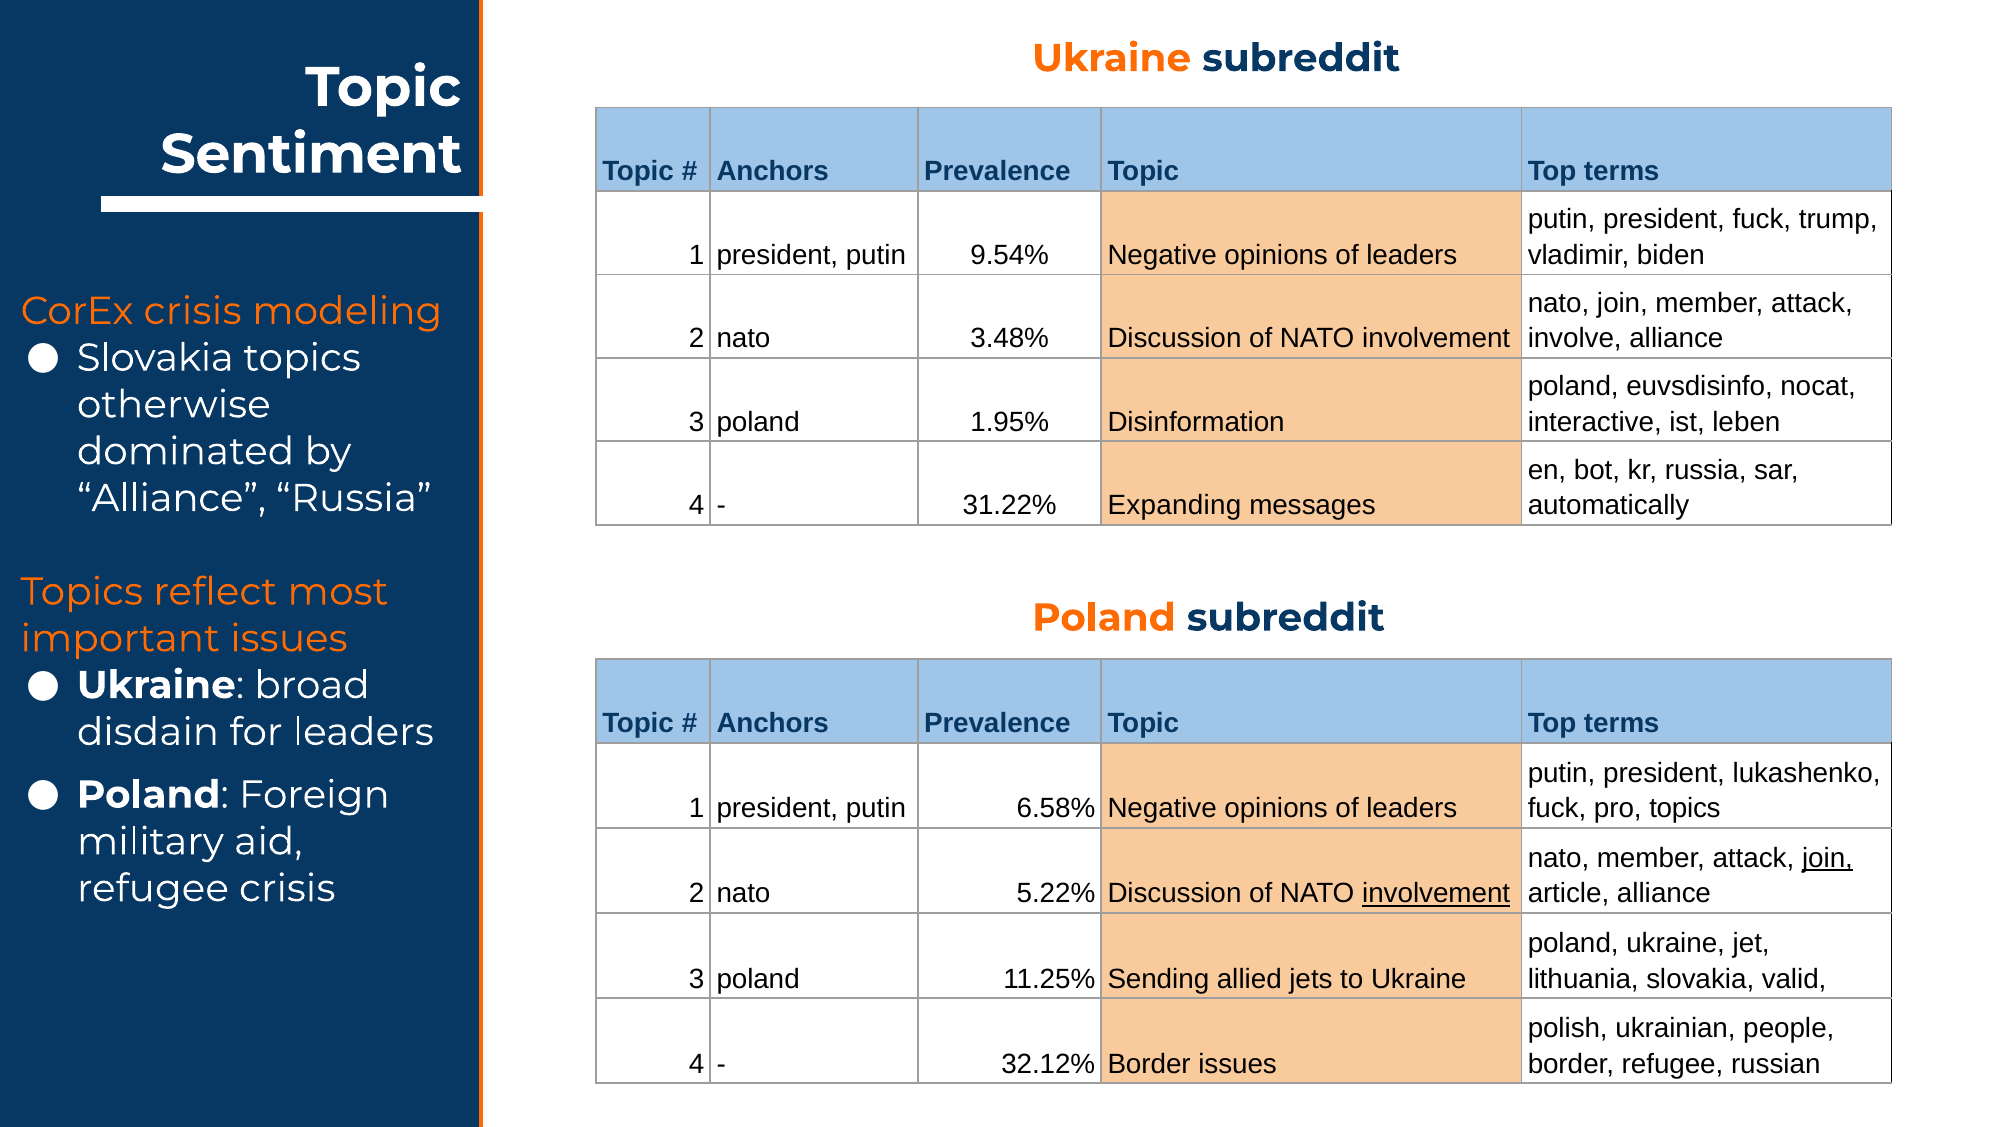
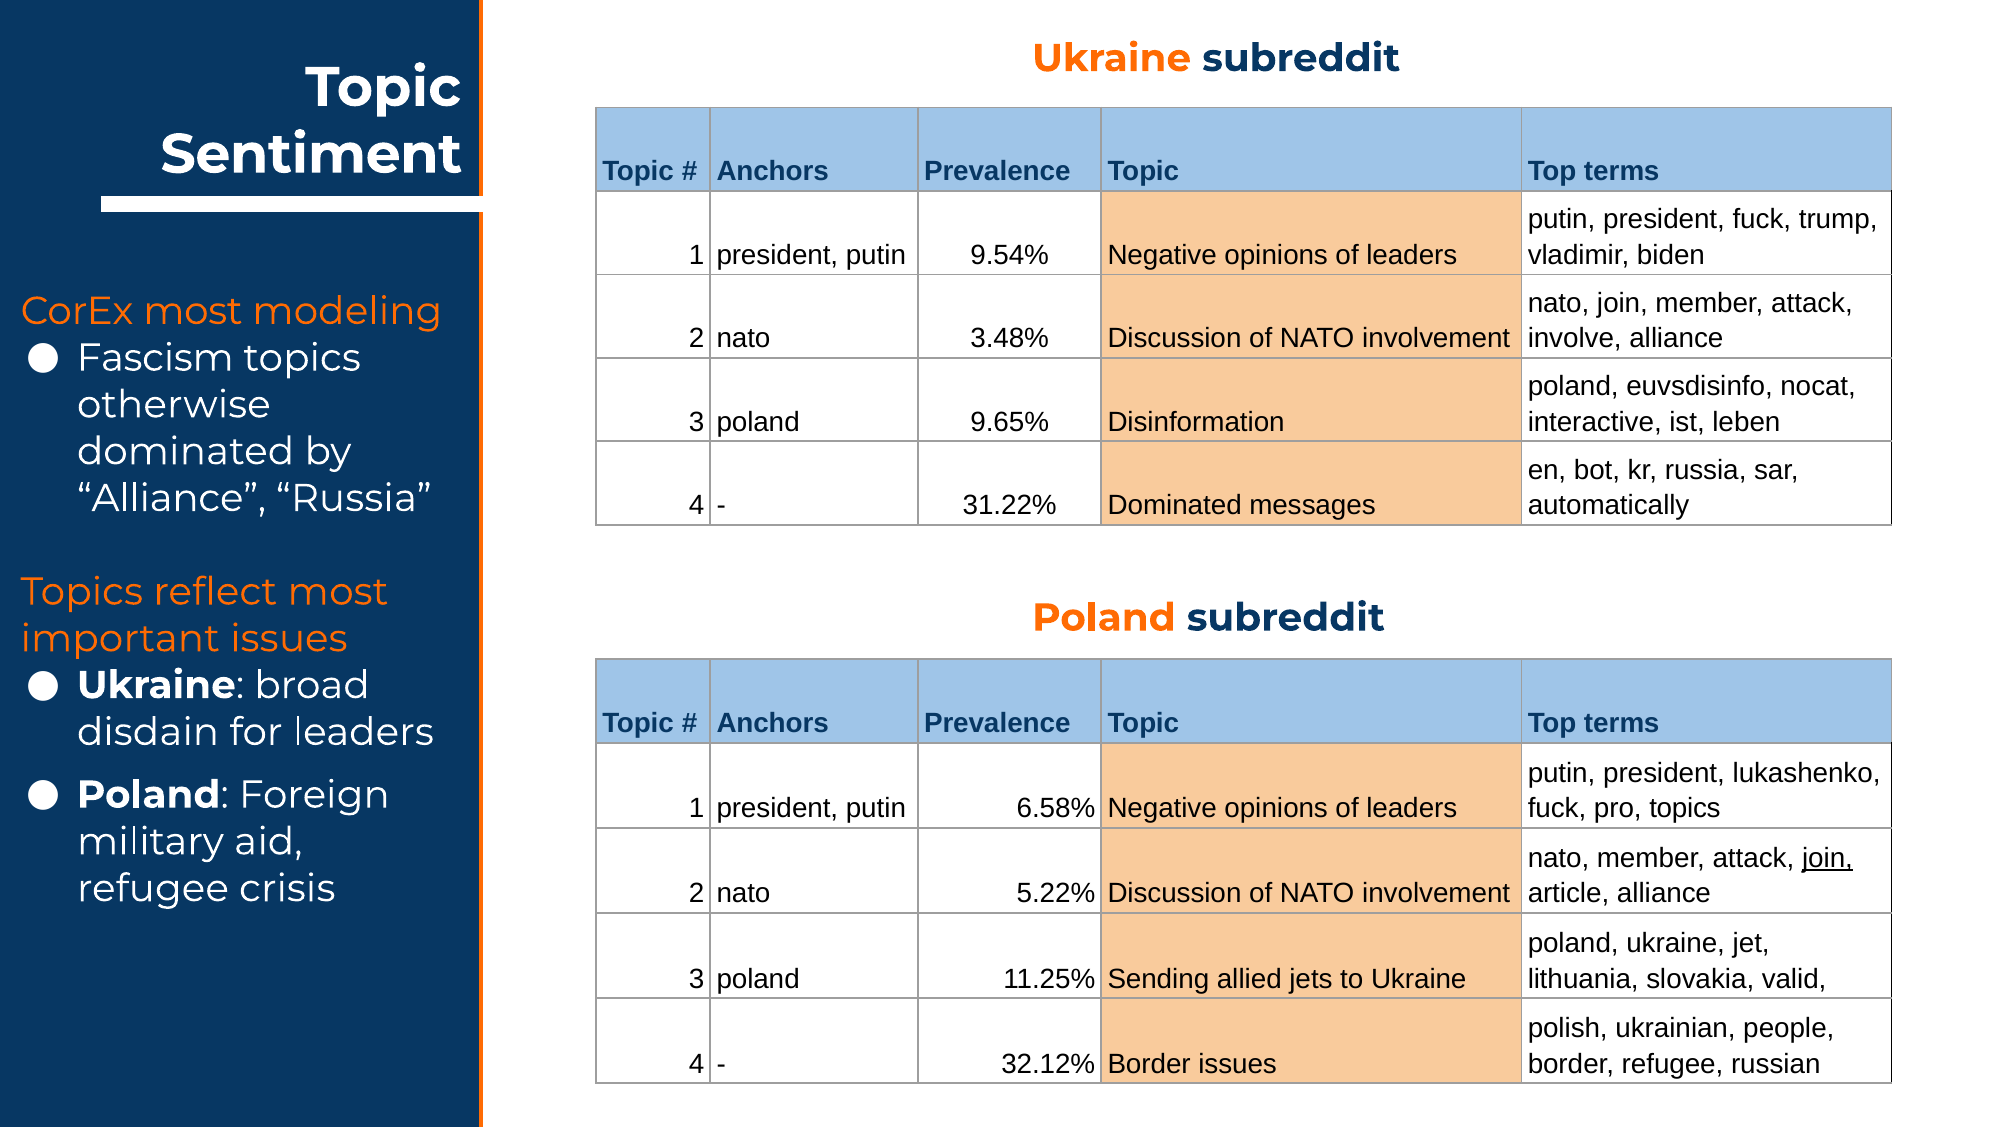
CorEx crisis: crisis -> most
Slovakia at (155, 358): Slovakia -> Fascism
1.95%: 1.95% -> 9.65%
31.22% Expanding: Expanding -> Dominated
involvement at (1436, 894) underline: present -> none
